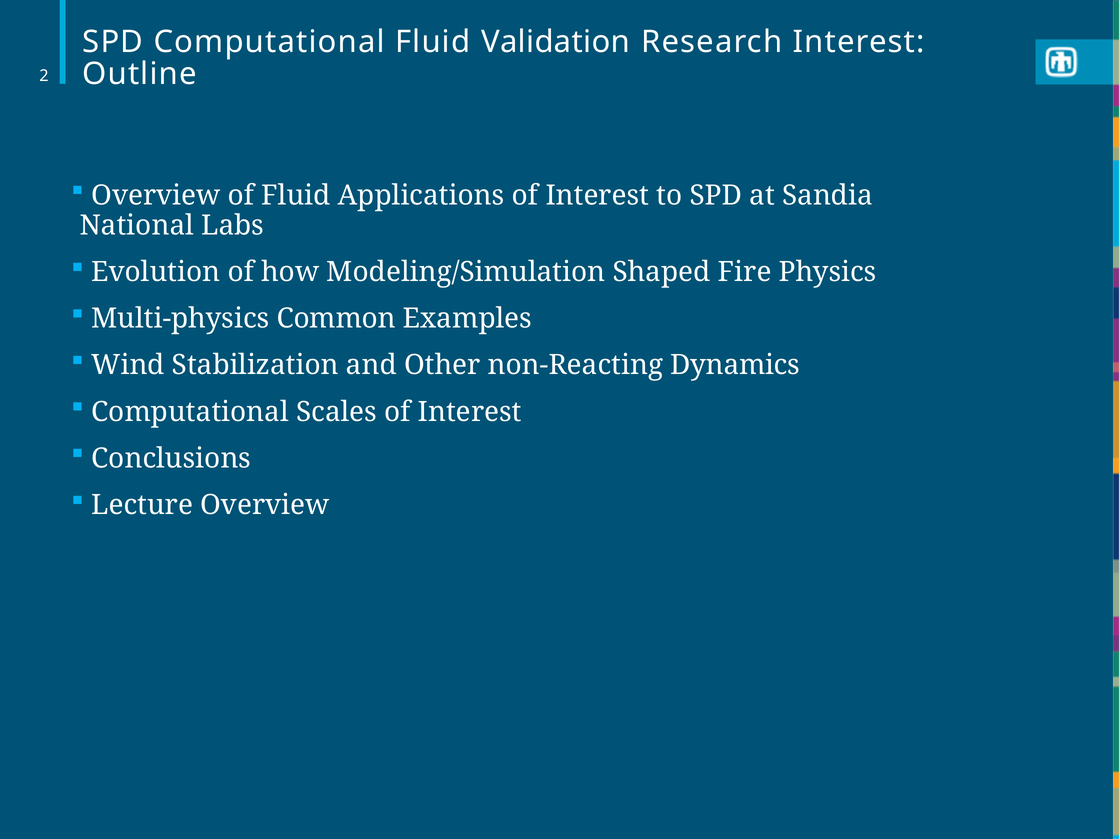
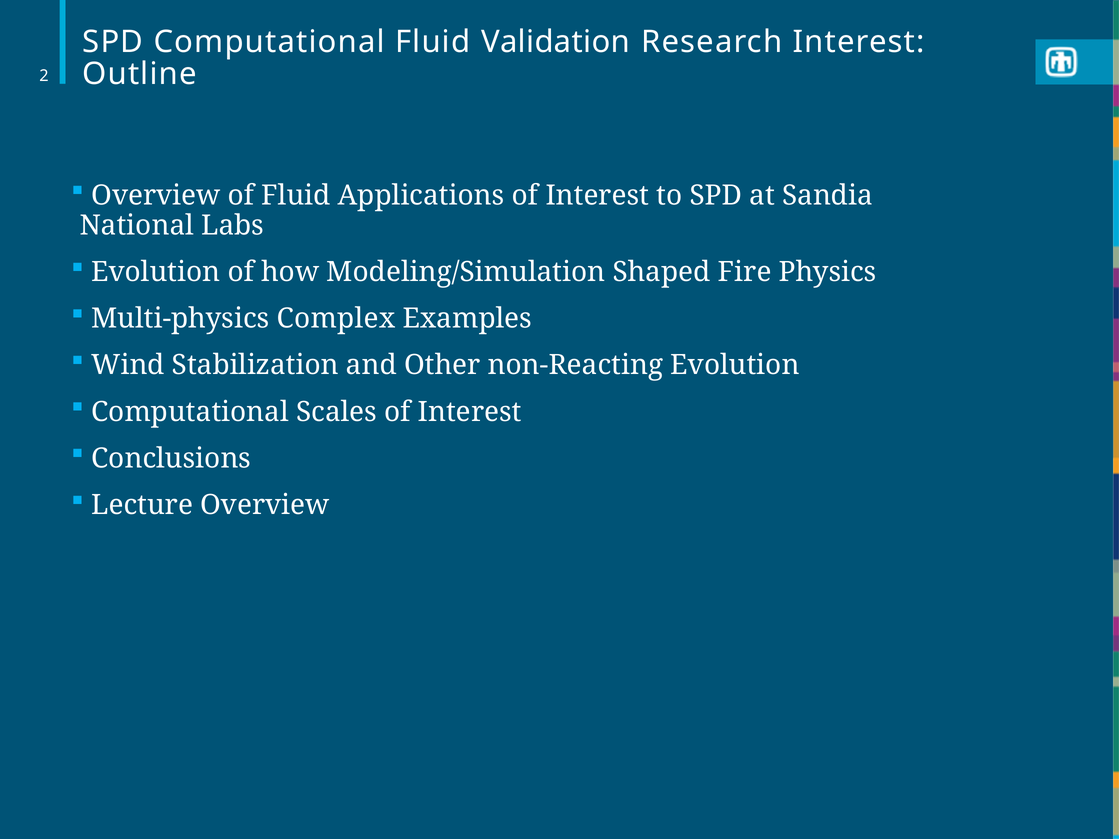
Common: Common -> Complex
non-Reacting Dynamics: Dynamics -> Evolution
